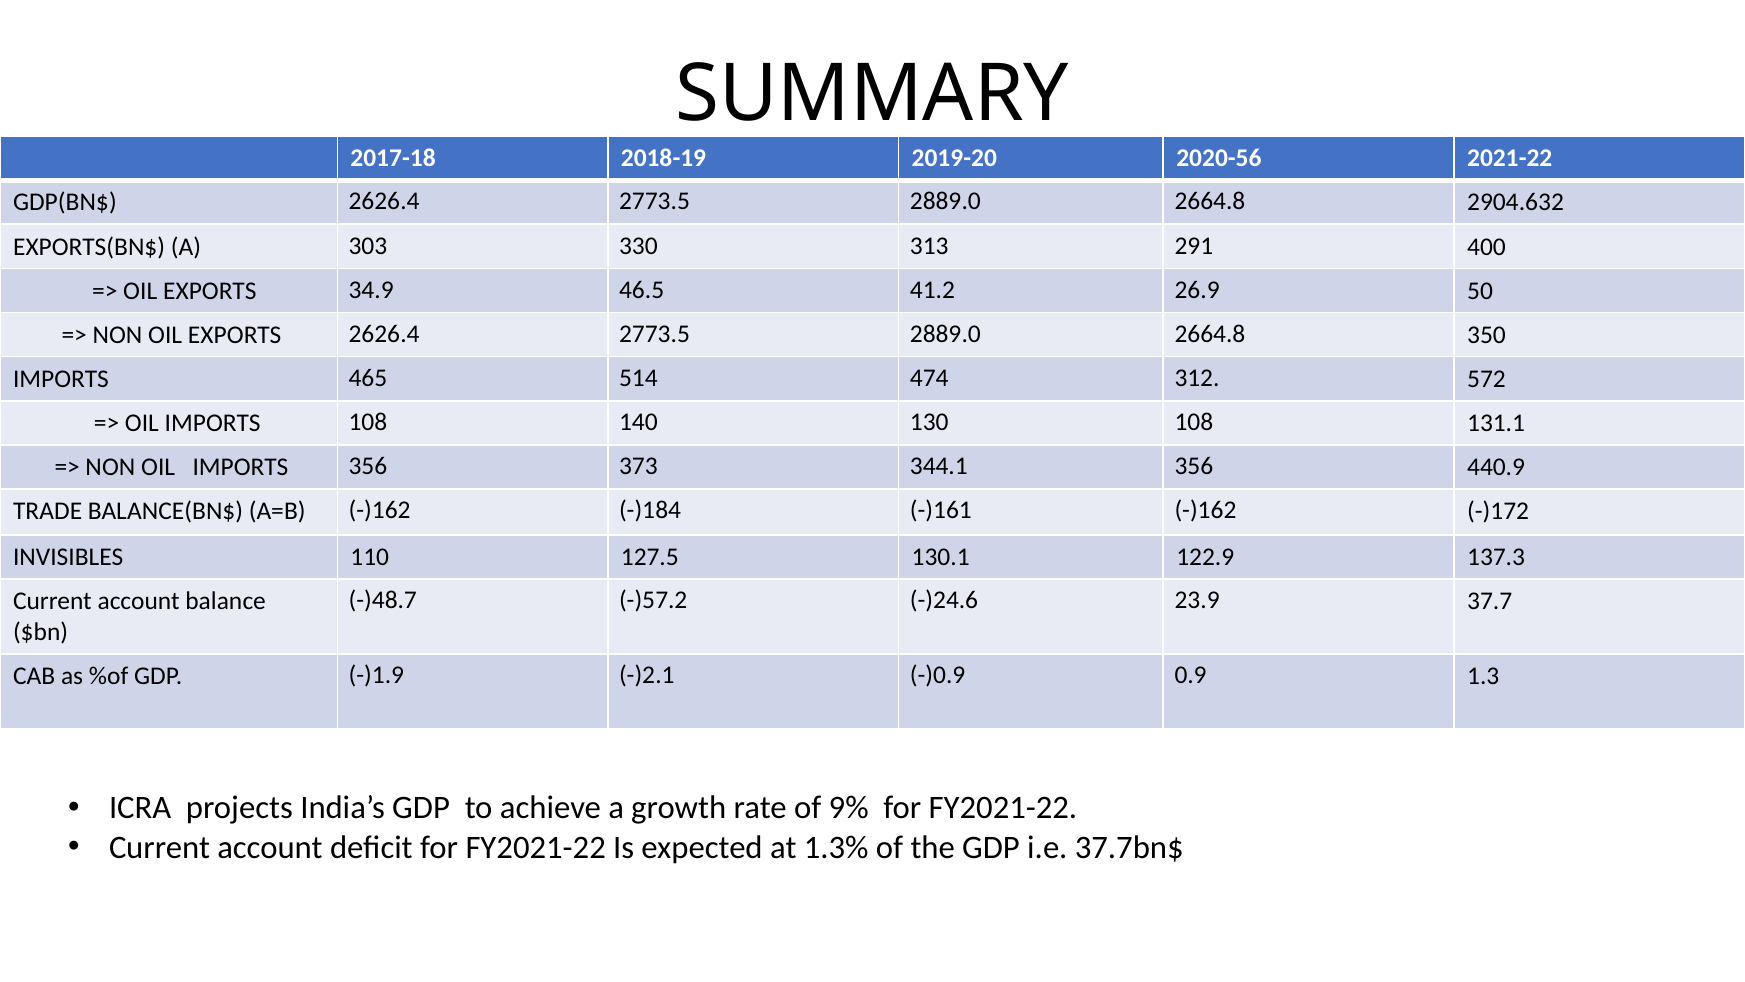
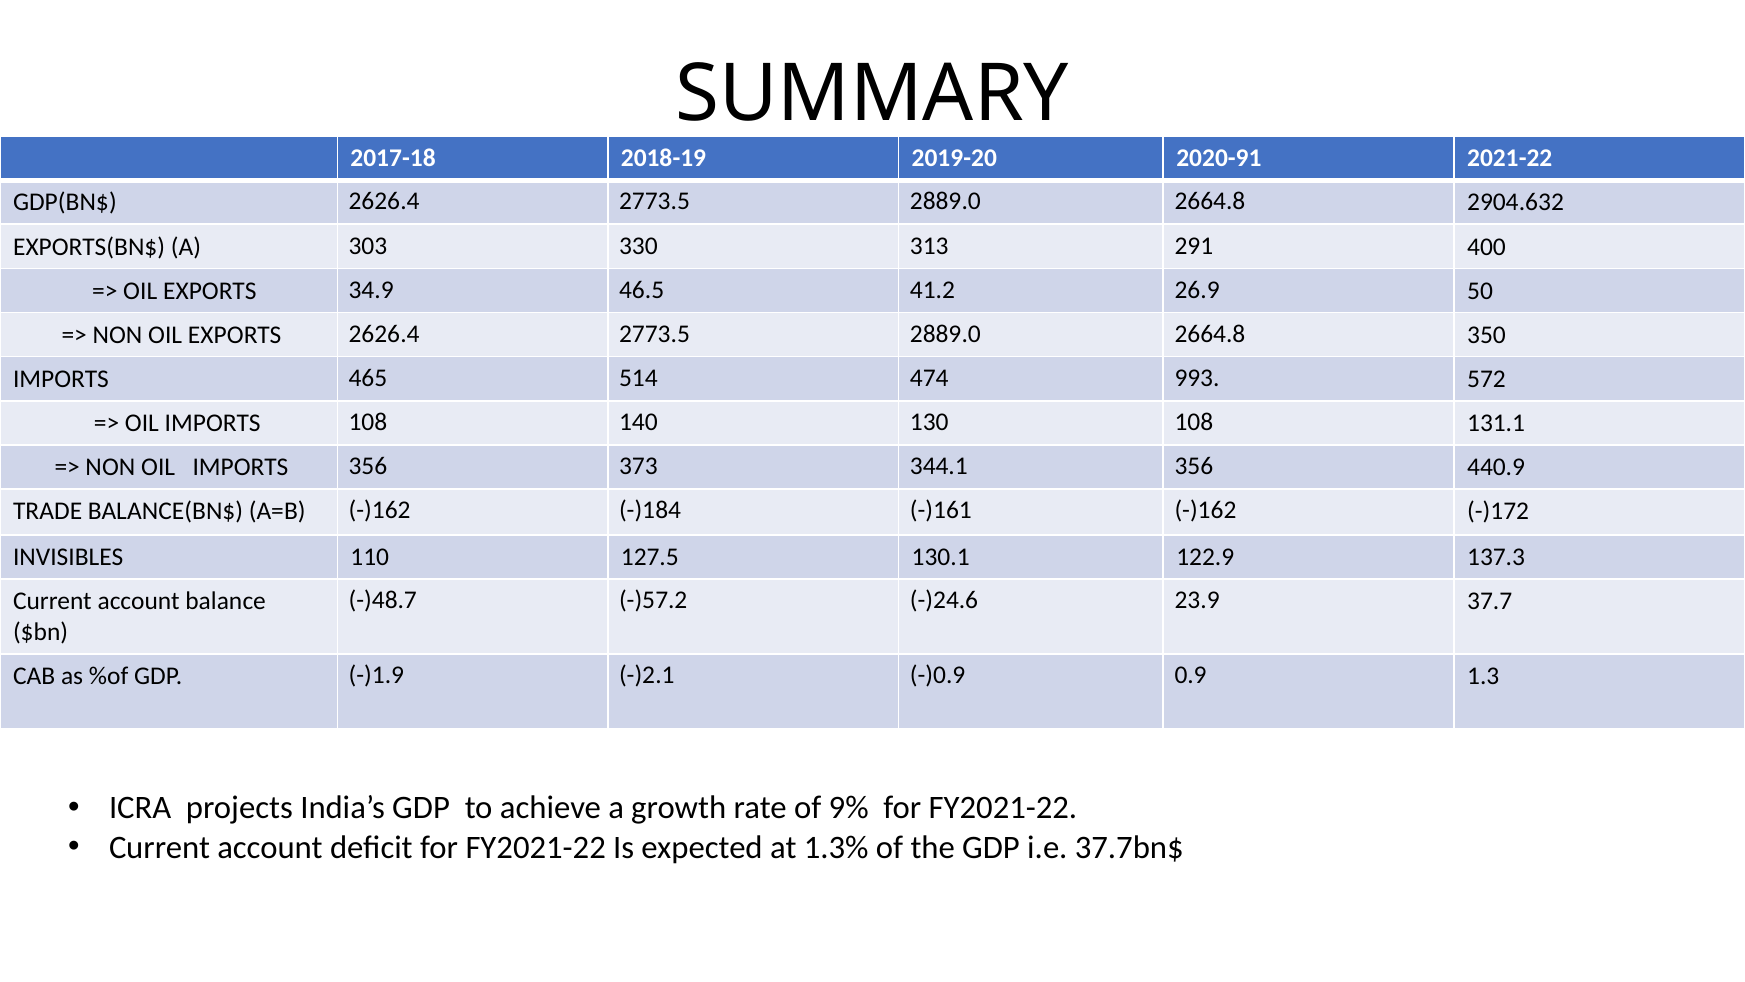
2020-56: 2020-56 -> 2020-91
312: 312 -> 993
